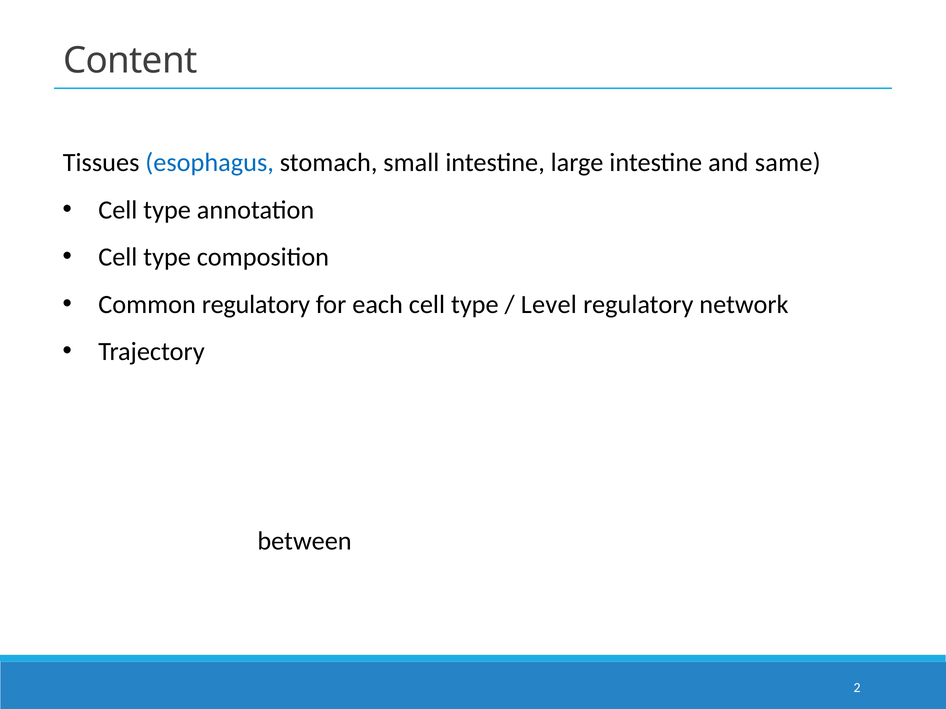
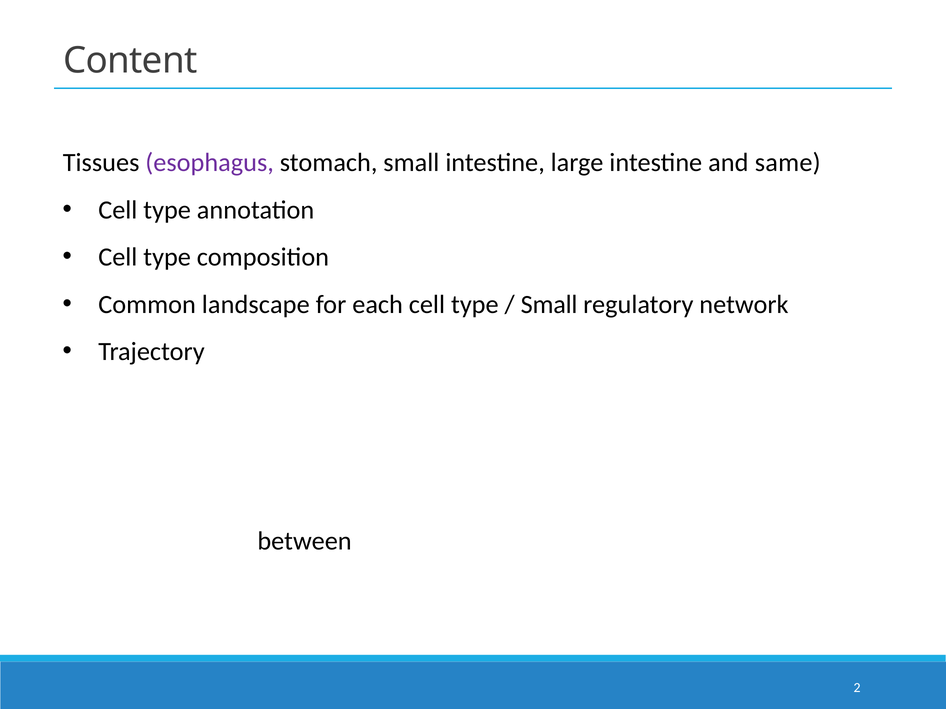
esophagus colour: blue -> purple
Common regulatory: regulatory -> landscape
Level at (549, 305): Level -> Small
